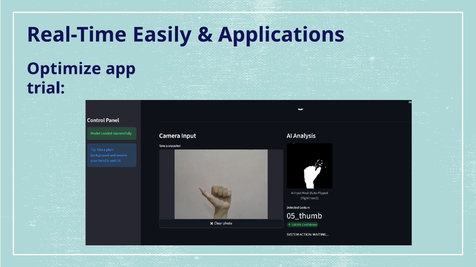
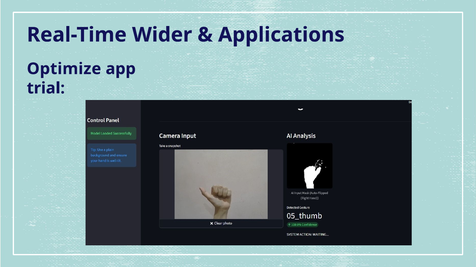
Easily: Easily -> Wider
